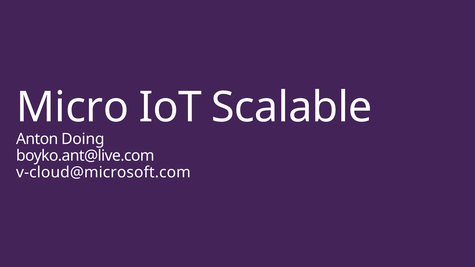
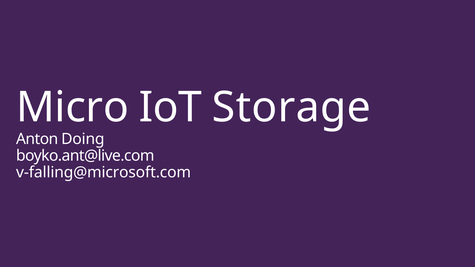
Scalable: Scalable -> Storage
v-cloud@microsoft.com: v-cloud@microsoft.com -> v-falling@microsoft.com
